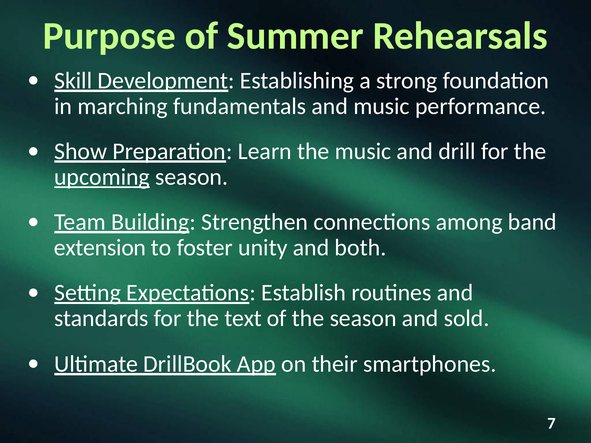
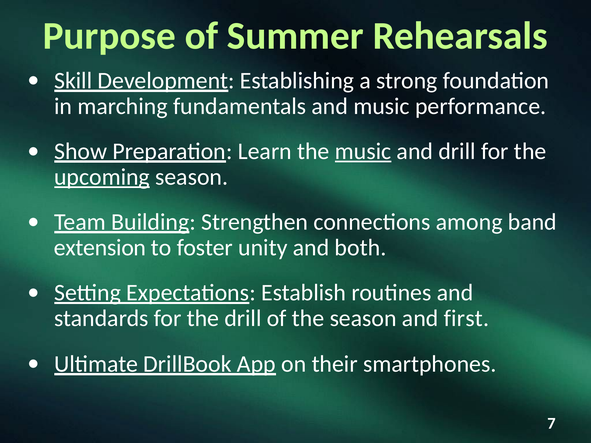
music at (363, 151) underline: none -> present
the text: text -> drill
sold: sold -> first
